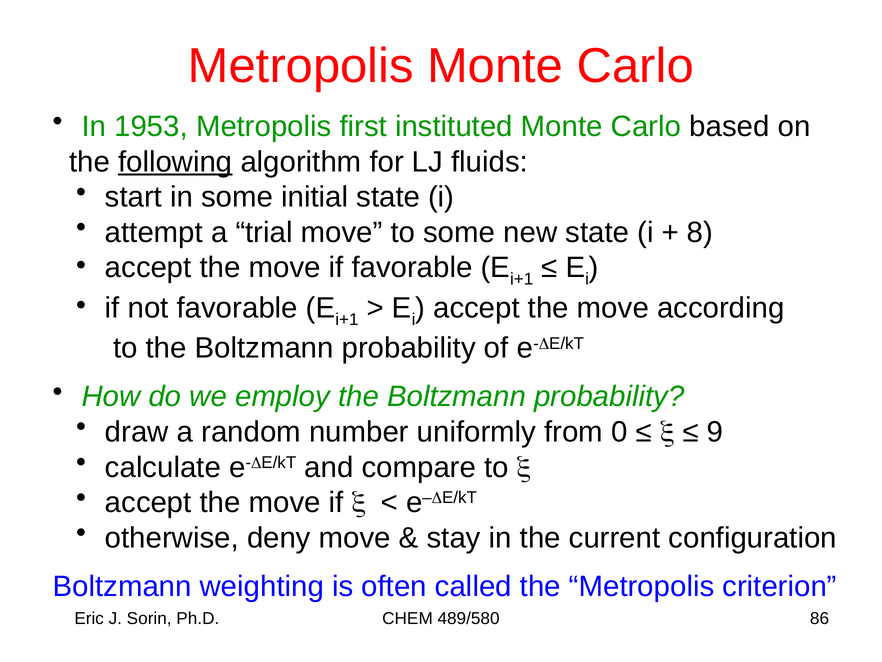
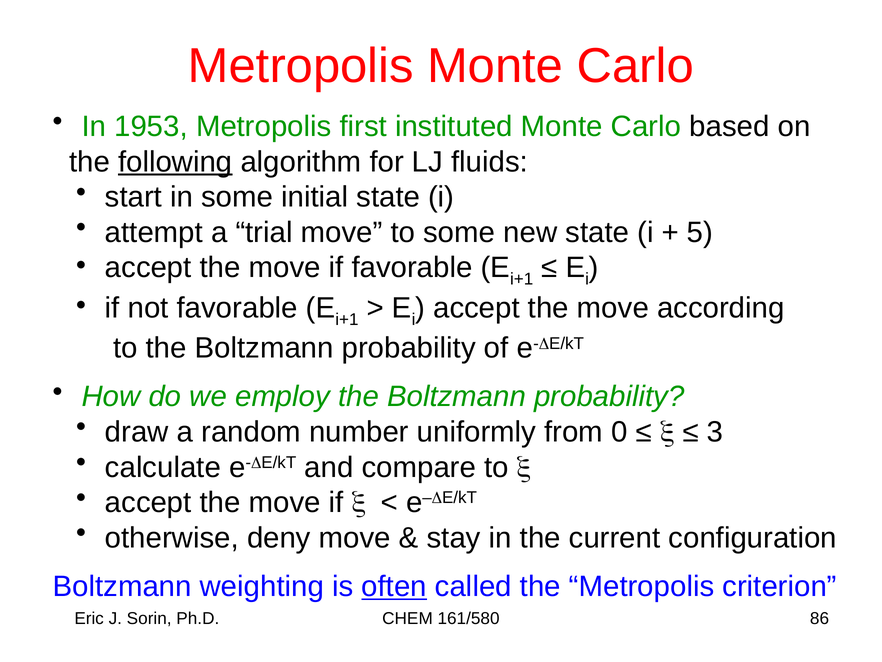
8: 8 -> 5
9: 9 -> 3
often underline: none -> present
489/580: 489/580 -> 161/580
